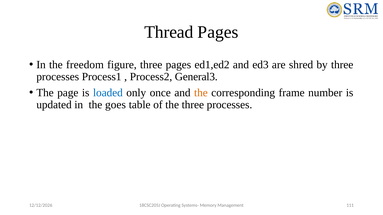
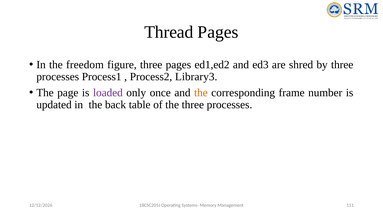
General3: General3 -> Library3
loaded colour: blue -> purple
goes: goes -> back
